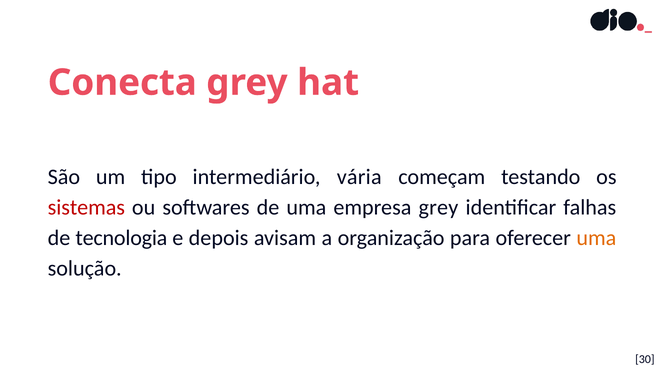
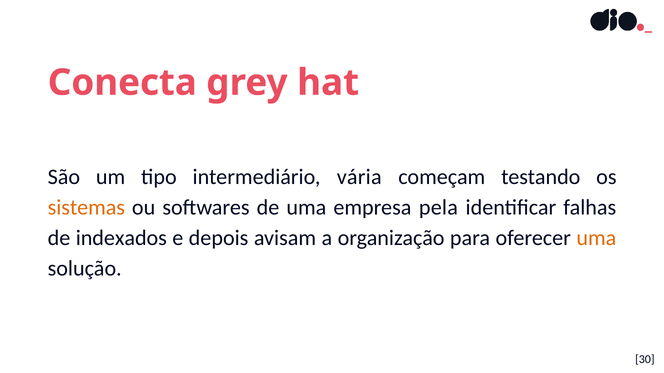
sistemas colour: red -> orange
empresa grey: grey -> pela
tecnologia: tecnologia -> indexados
